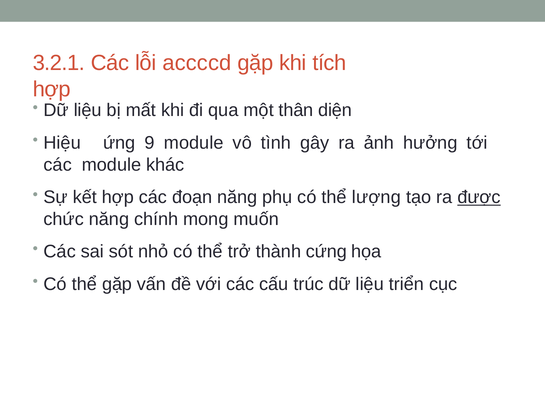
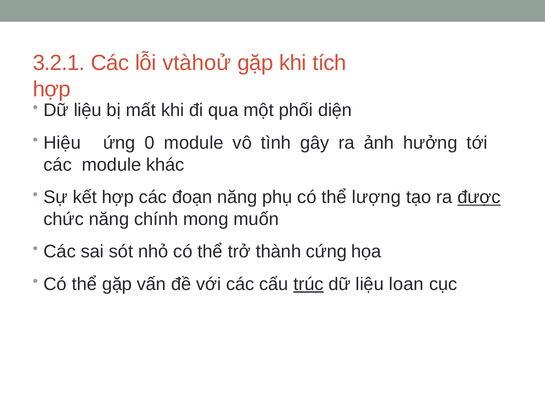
accccd: accccd -> vtàhoử
thân: thân -> phối
9: 9 -> 0
trúc underline: none -> present
triển: triển -> loan
